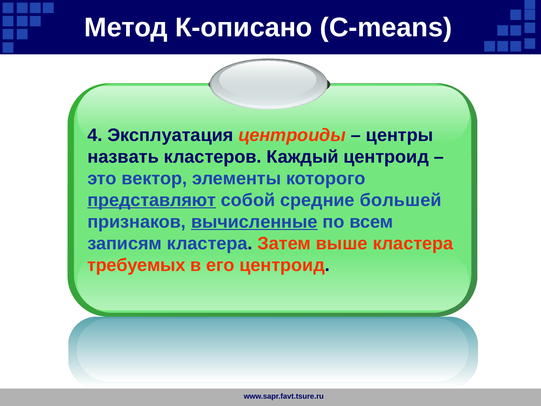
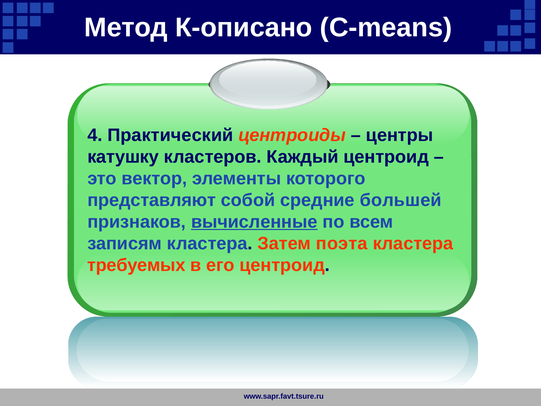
Эксплуатация: Эксплуатация -> Практический
назвать: назвать -> катушку
представляют underline: present -> none
выше: выше -> поэта
